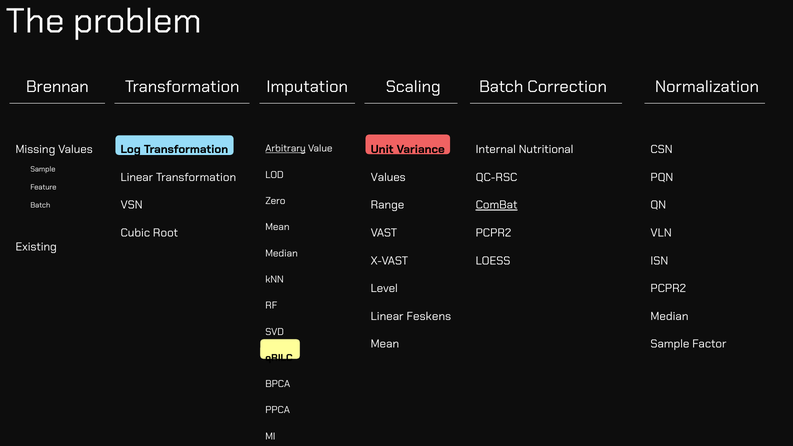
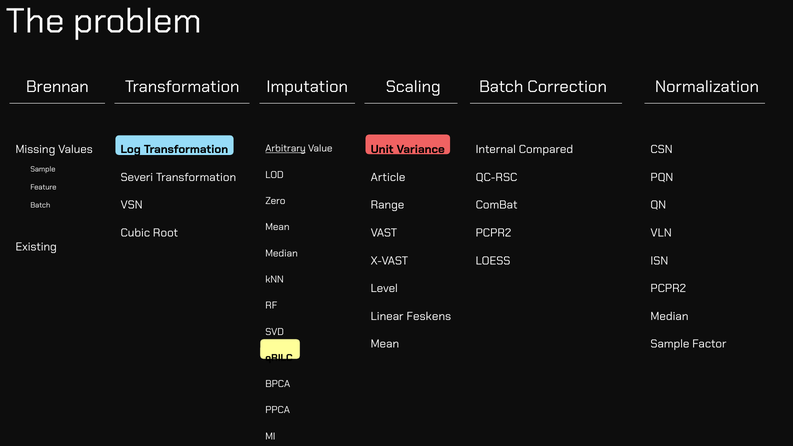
Nutritional: Nutritional -> Compared
Linear at (137, 177): Linear -> Severi
Values at (388, 177): Values -> Article
ComBat underline: present -> none
